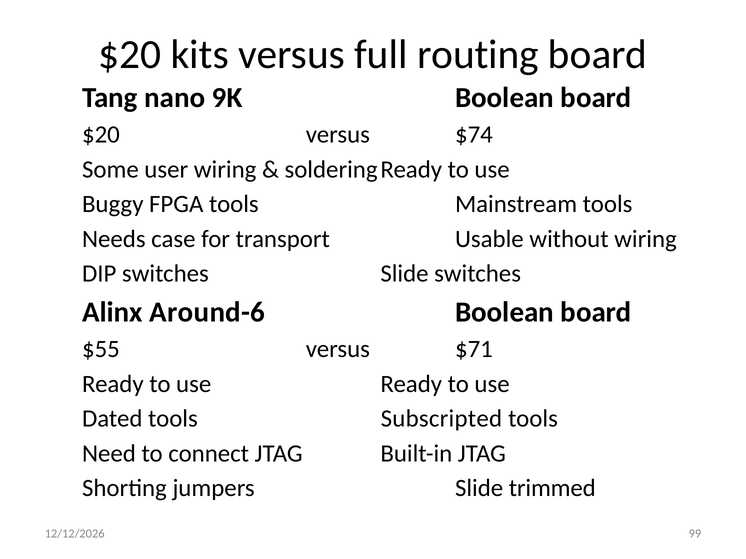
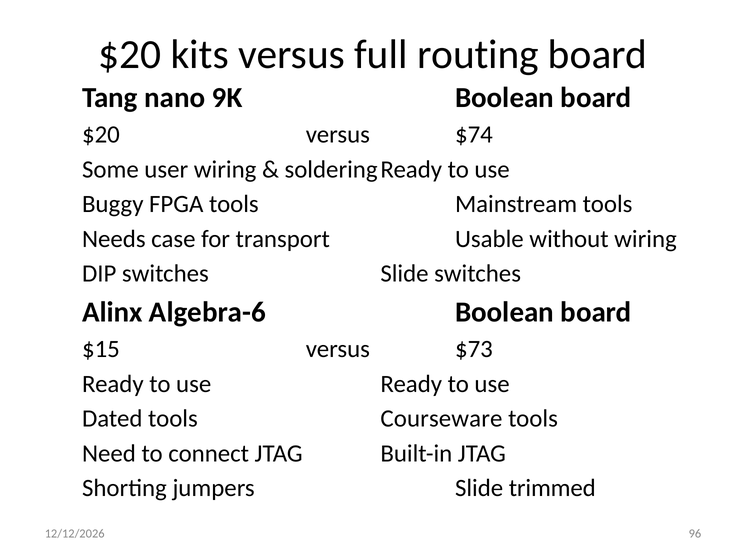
Around-6: Around-6 -> Algebra-6
$55: $55 -> $15
$71: $71 -> $73
Subscripted: Subscripted -> Courseware
99: 99 -> 96
